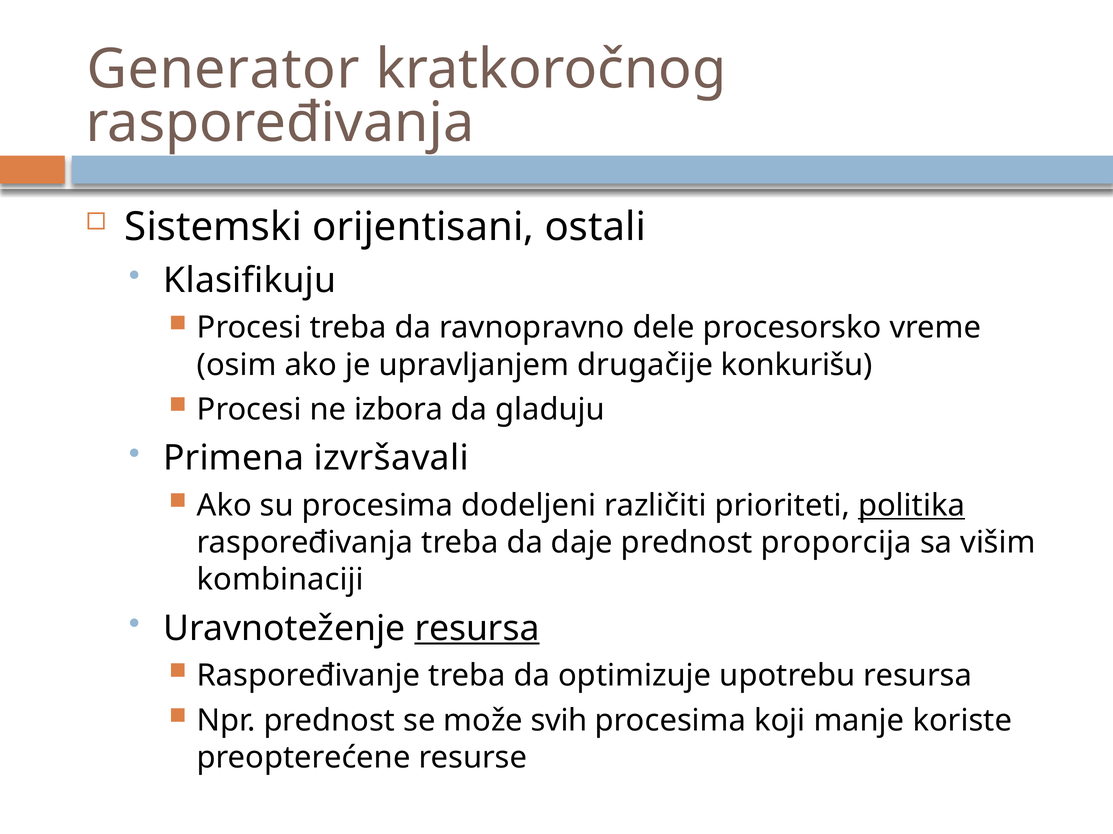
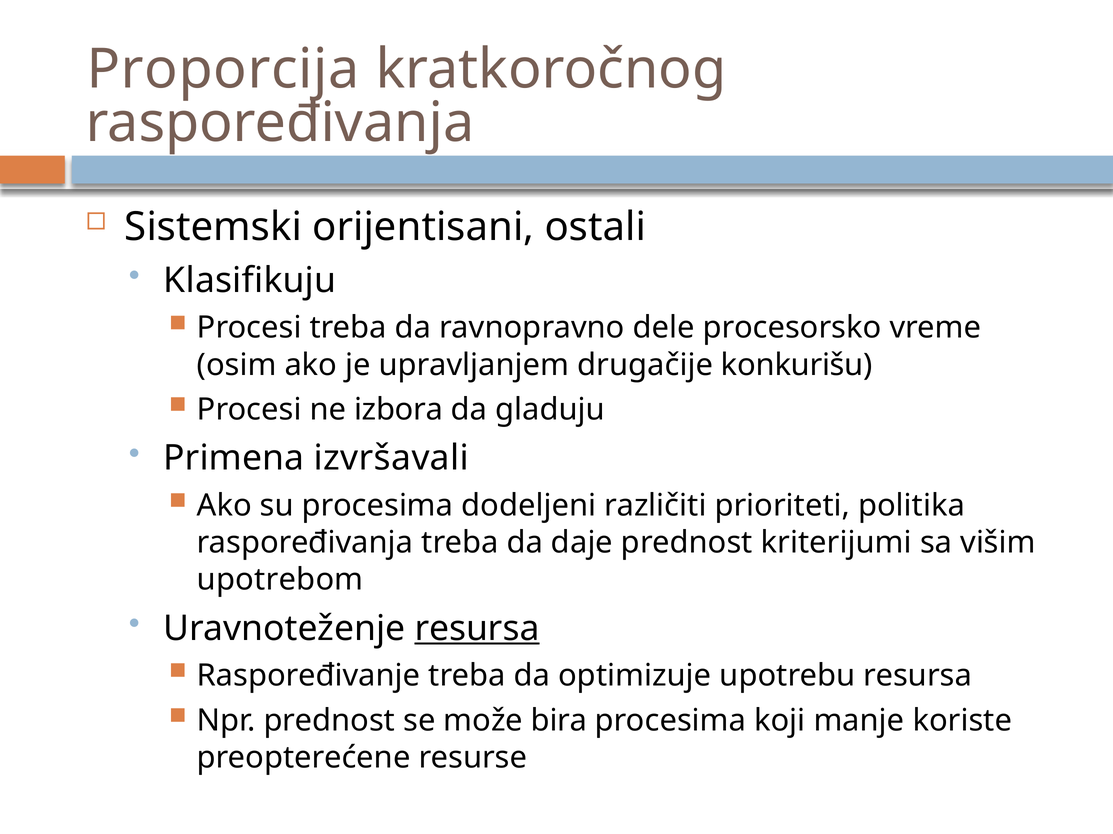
Generator: Generator -> Proporcija
politika underline: present -> none
proporcija: proporcija -> kriterijumi
kombinaciji: kombinaciji -> upotrebom
svih: svih -> bira
